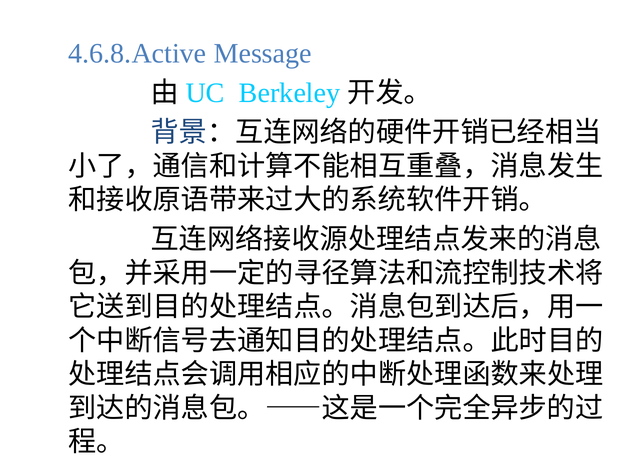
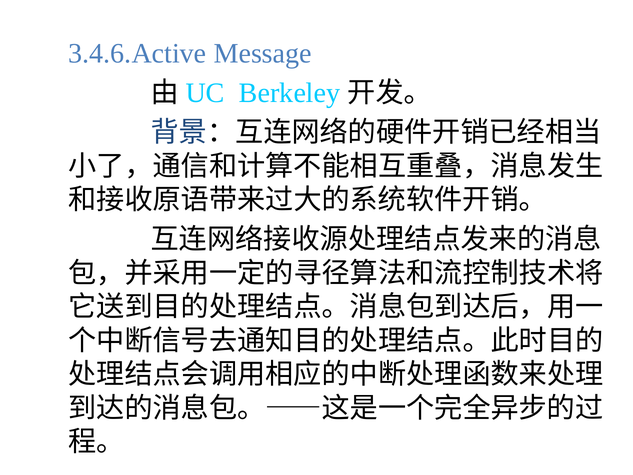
4.6.8.Active: 4.6.8.Active -> 3.4.6.Active
